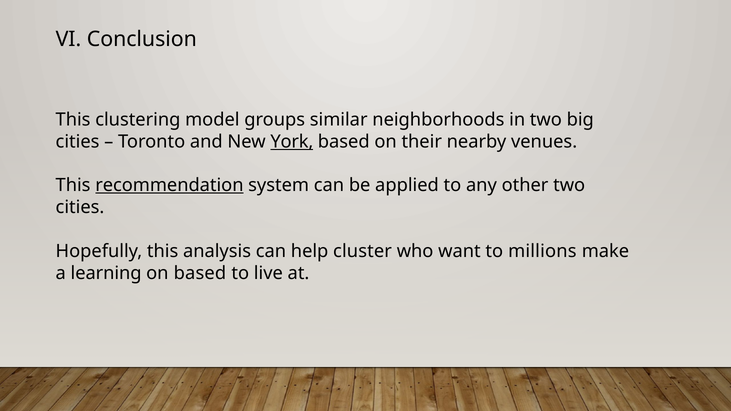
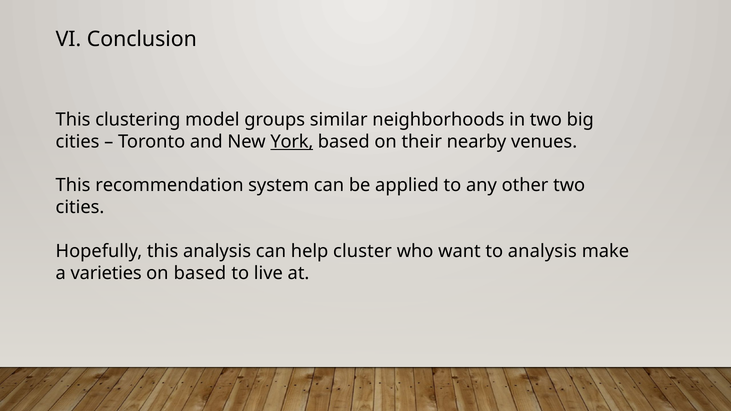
recommendation underline: present -> none
to millions: millions -> analysis
learning: learning -> varieties
